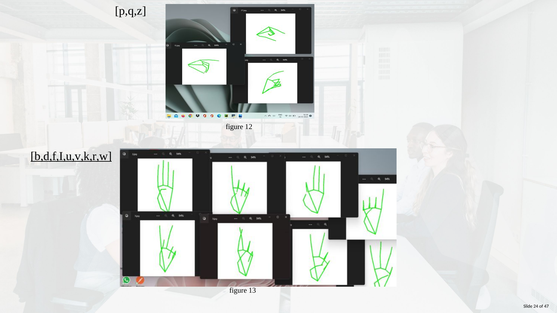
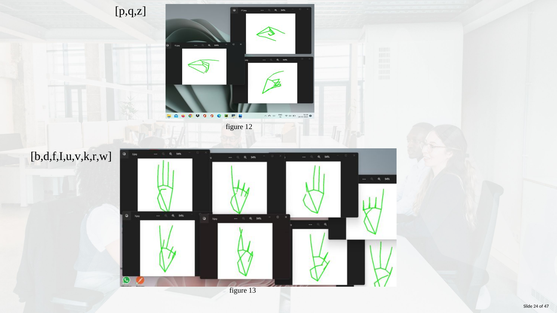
b,d,f,I,u,v,k,r,w underline: present -> none
